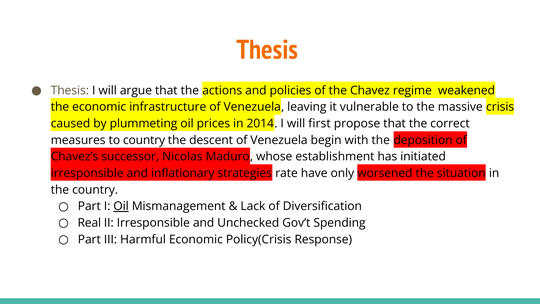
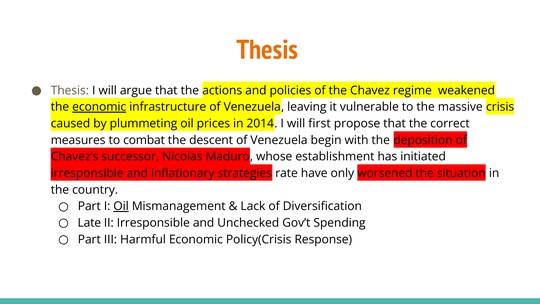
economic at (99, 107) underline: none -> present
to country: country -> combat
Real: Real -> Late
